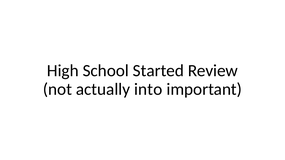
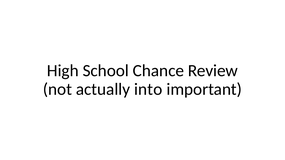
Started: Started -> Chance
